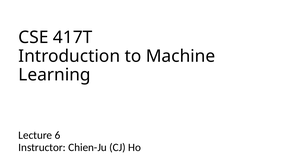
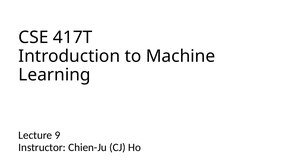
6: 6 -> 9
